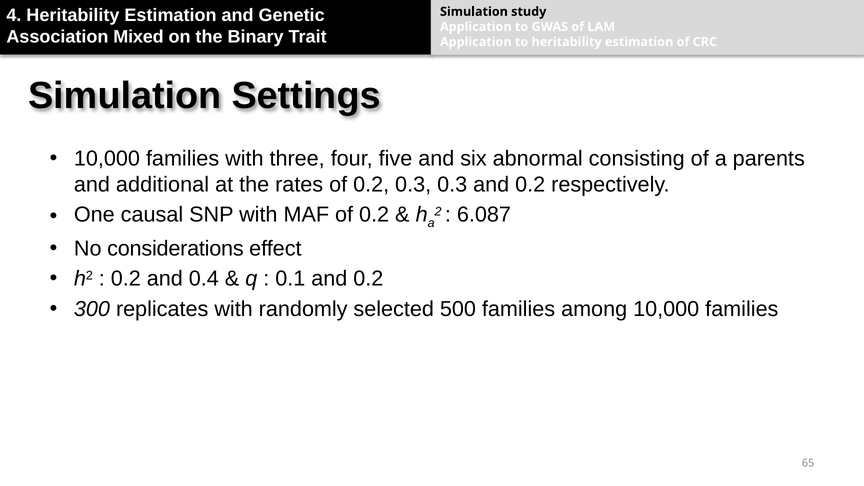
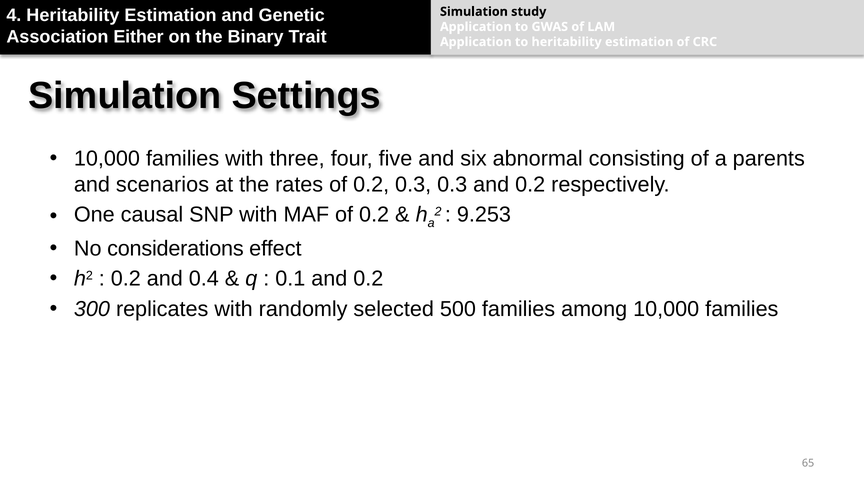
Mixed: Mixed -> Either
additional: additional -> scenarios
6.087: 6.087 -> 9.253
